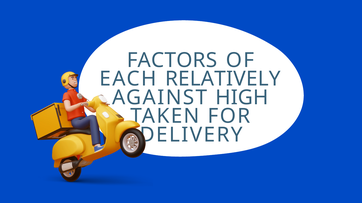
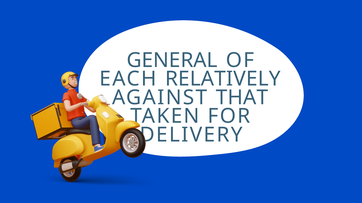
FACTORS: FACTORS -> GENERAL
HIGH: HIGH -> THAT
